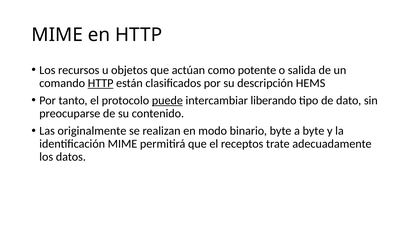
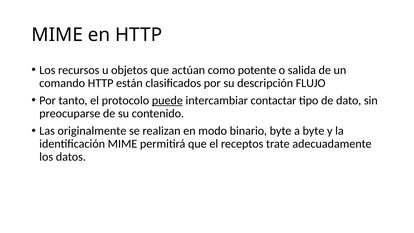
HTTP at (101, 83) underline: present -> none
HEMS: HEMS -> FLUJO
liberando: liberando -> contactar
